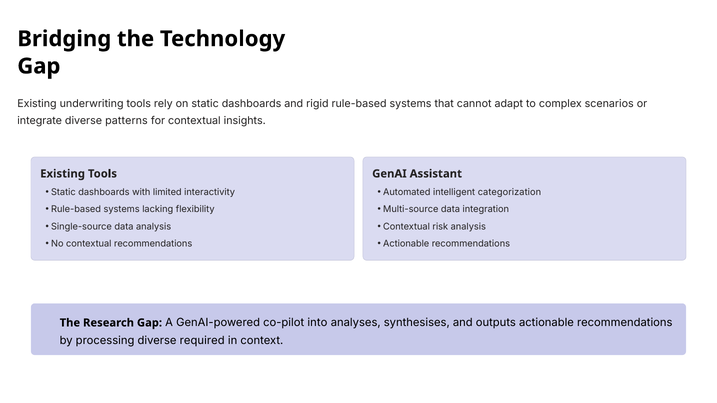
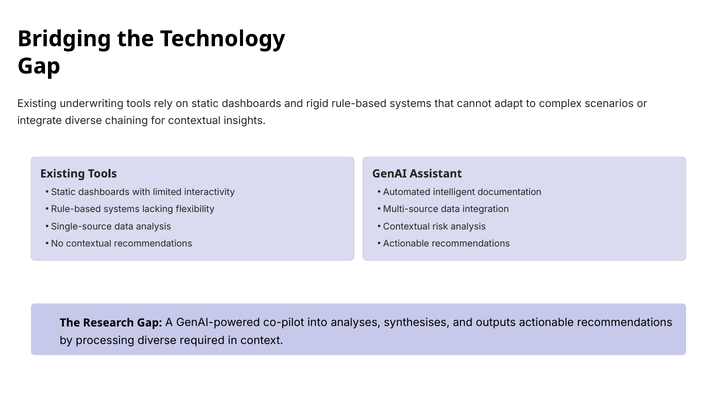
patterns: patterns -> chaining
categorization: categorization -> documentation
